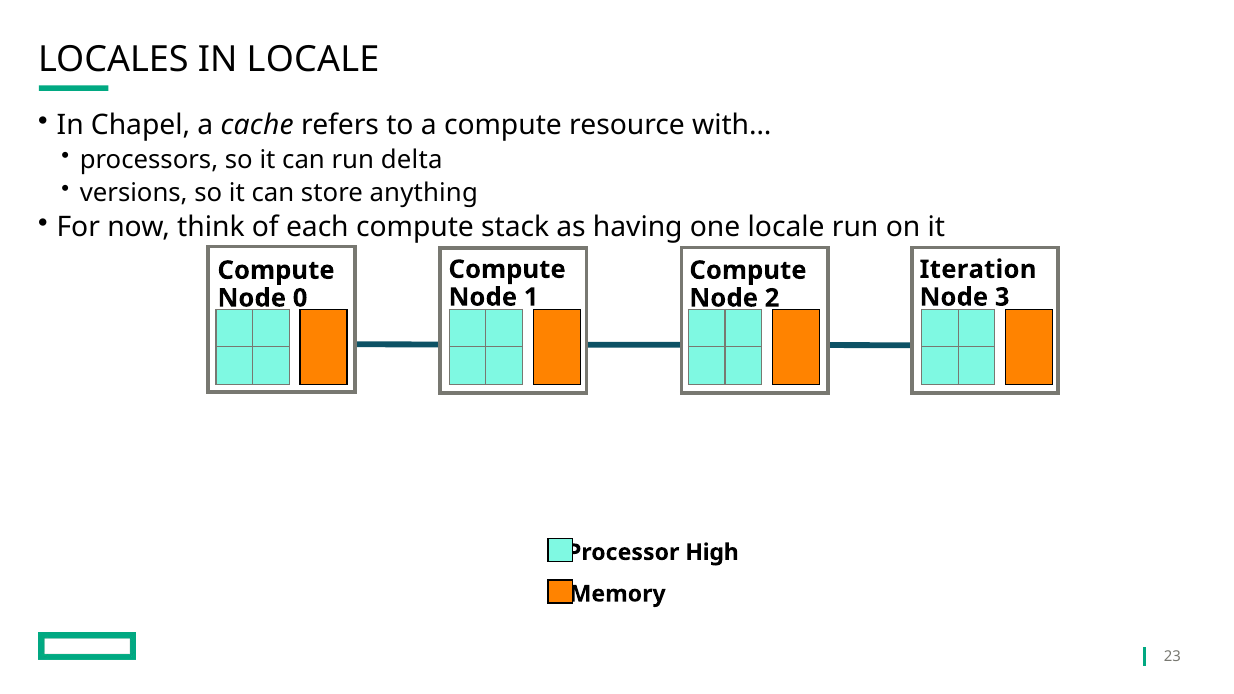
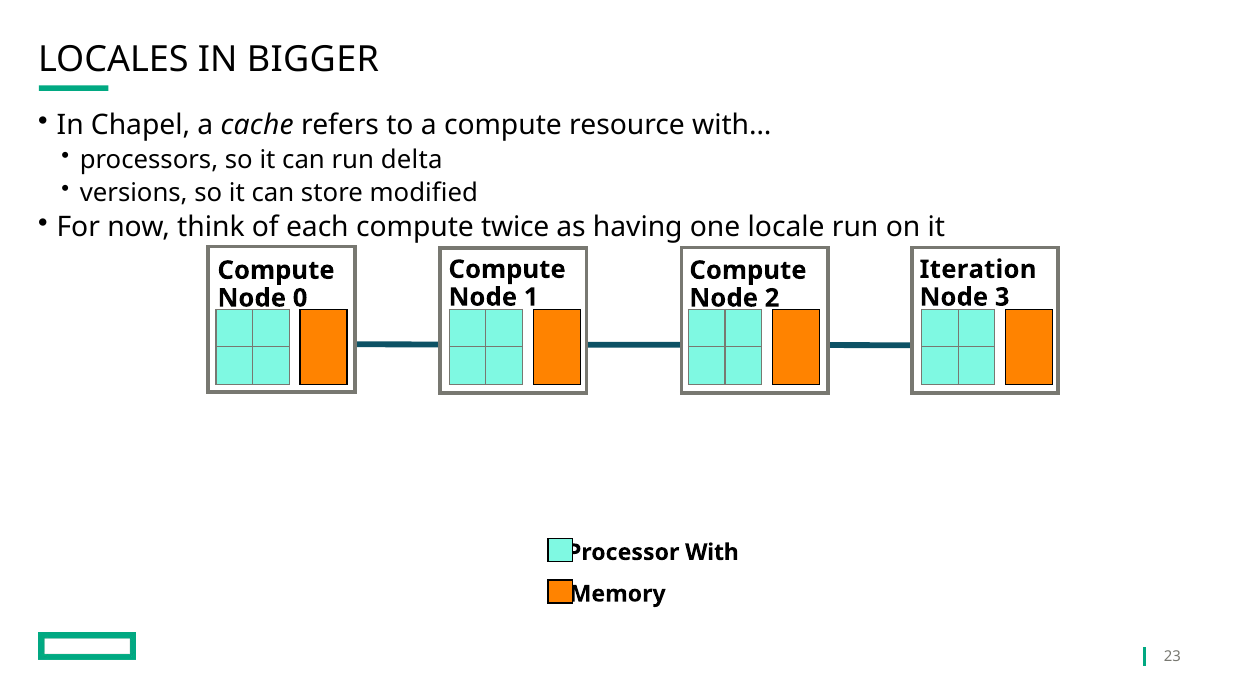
IN LOCALE: LOCALE -> BIGGER
anything: anything -> modified
stack: stack -> twice
High: High -> With
